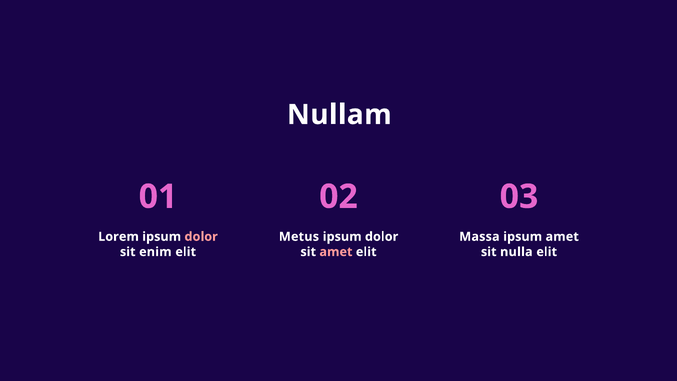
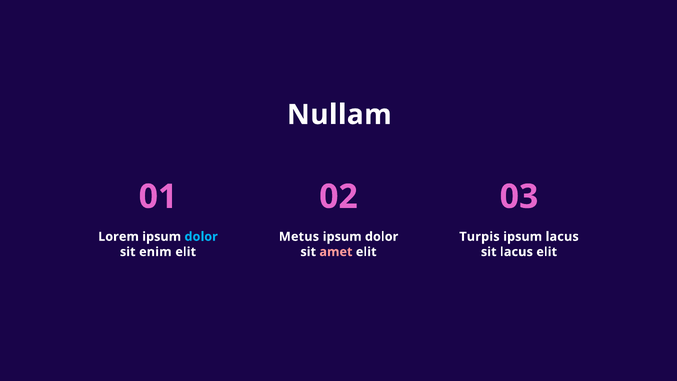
dolor at (201, 237) colour: pink -> light blue
Massa: Massa -> Turpis
ipsum amet: amet -> lacus
sit nulla: nulla -> lacus
